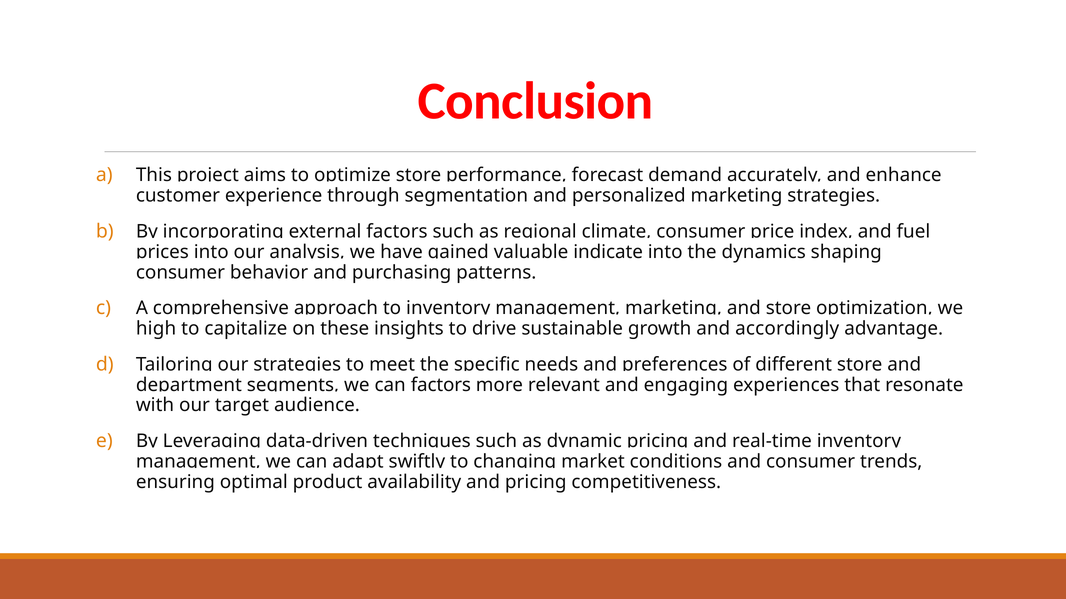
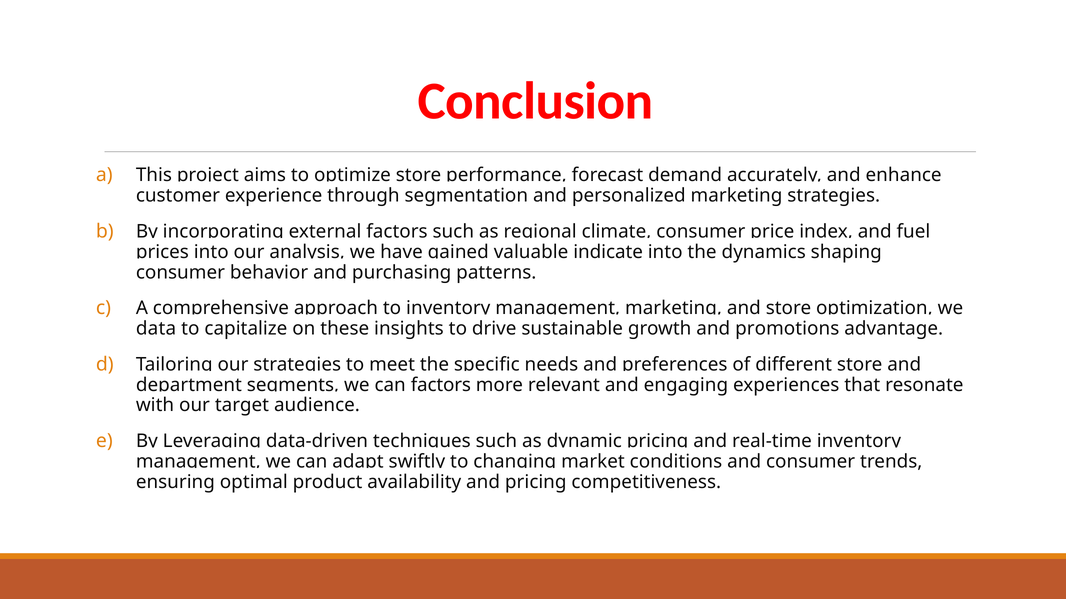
high: high -> data
accordingly: accordingly -> promotions
